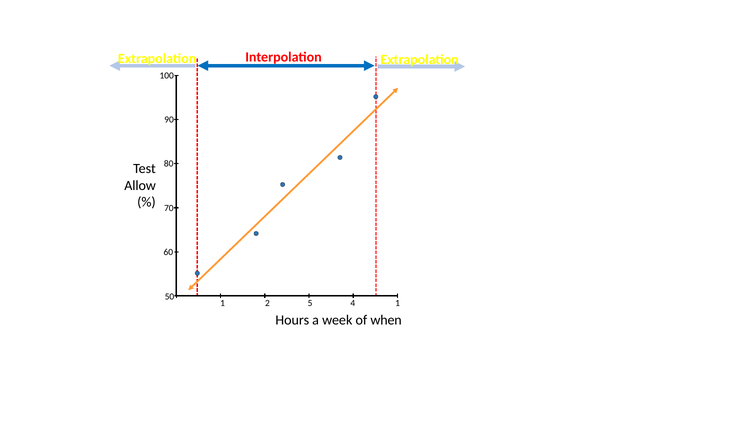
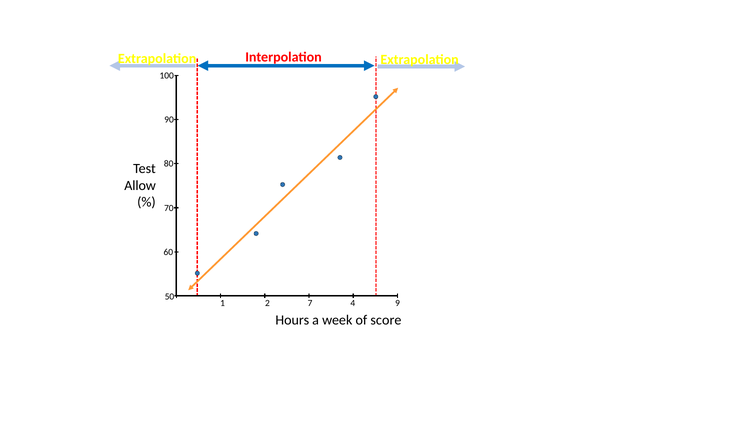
5: 5 -> 7
4 1: 1 -> 9
when: when -> score
